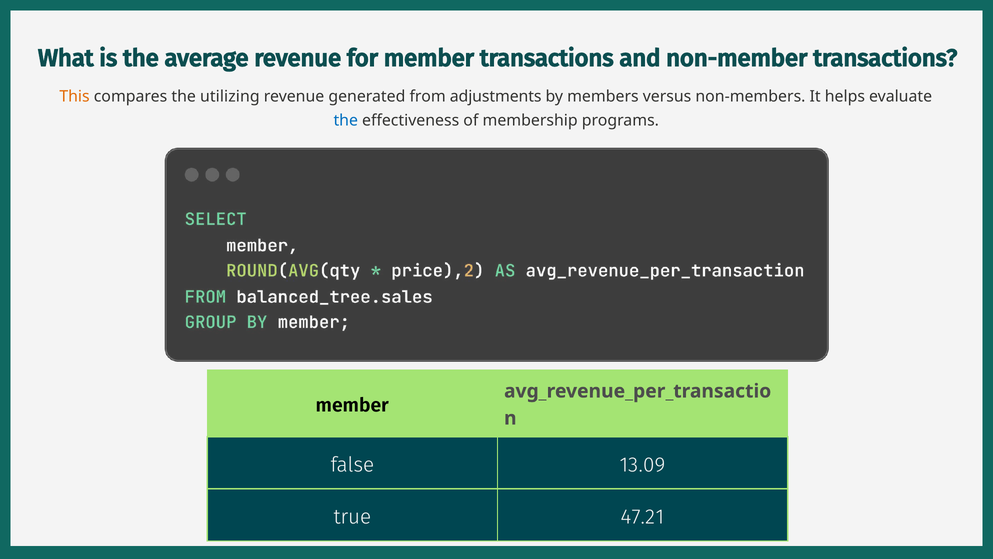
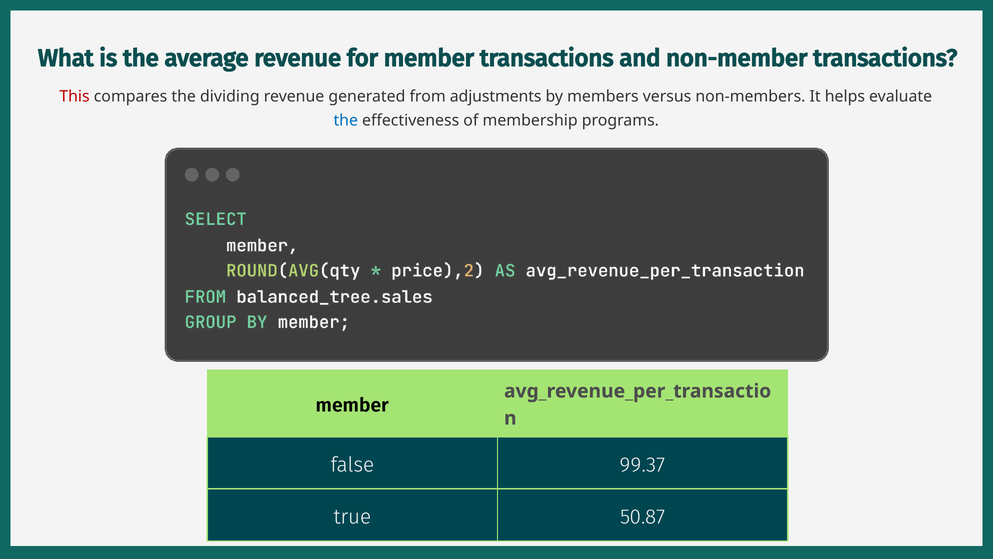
This colour: orange -> red
utilizing: utilizing -> dividing
13.09: 13.09 -> 99.37
47.21: 47.21 -> 50.87
